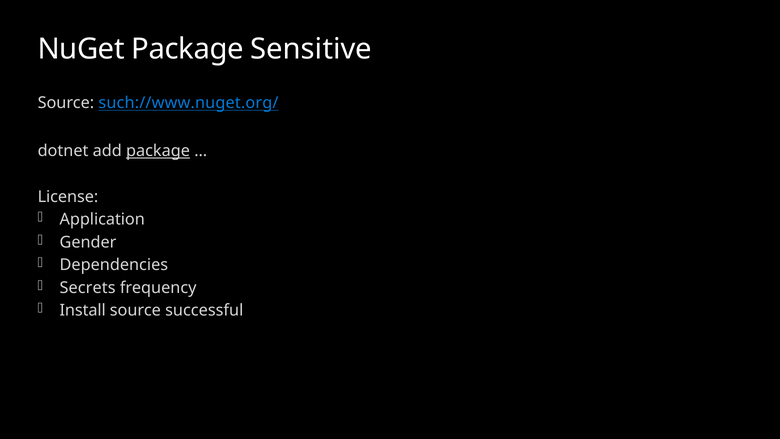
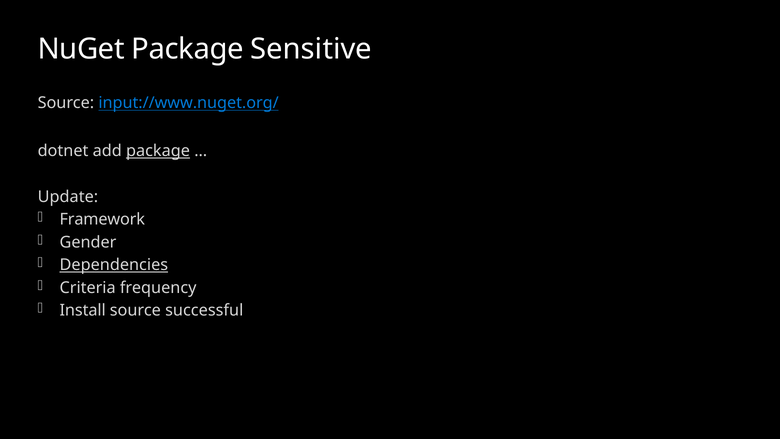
such://www.nuget.org/: such://www.nuget.org/ -> input://www.nuget.org/
License: License -> Update
Application: Application -> Framework
Dependencies underline: none -> present
Secrets: Secrets -> Criteria
